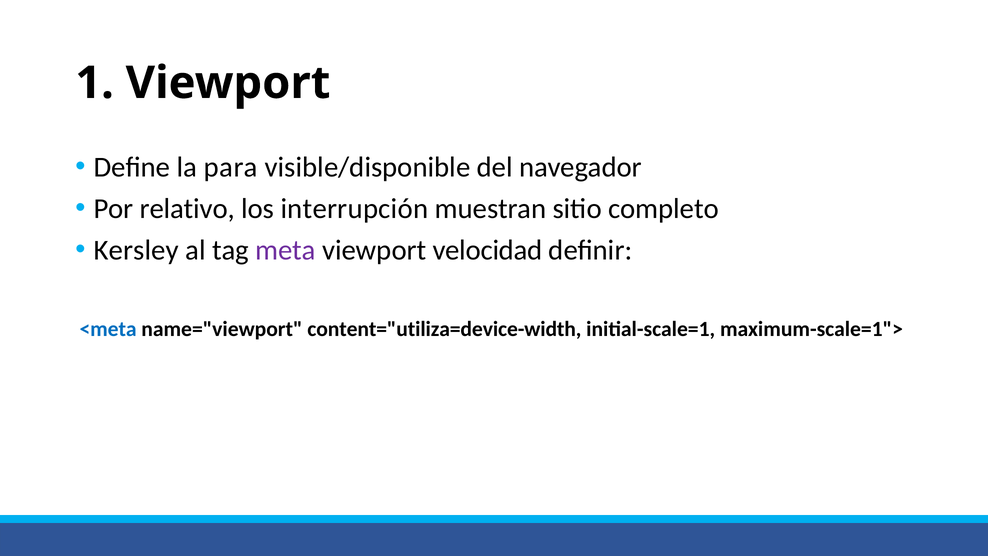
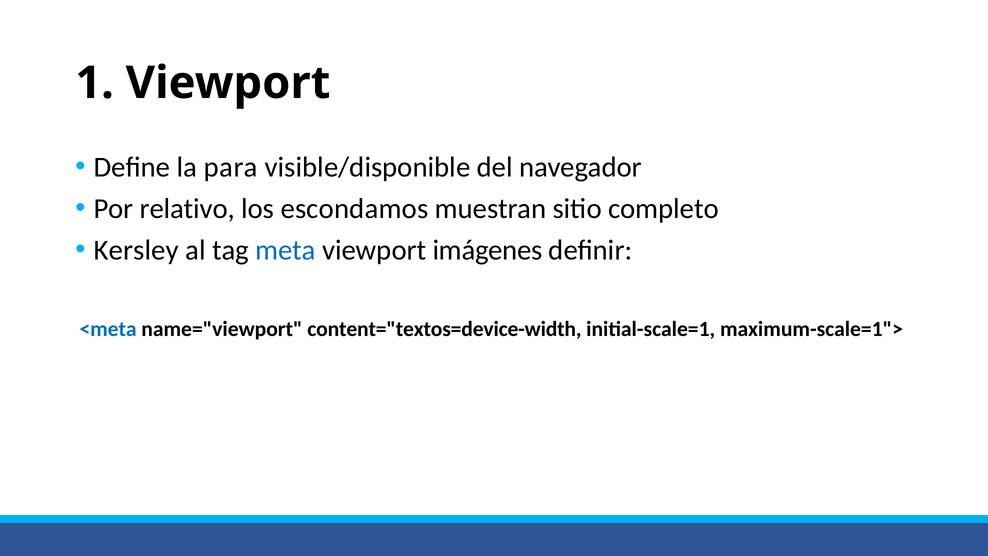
interrupción: interrupción -> escondamos
meta colour: purple -> blue
velocidad: velocidad -> imágenes
content="utiliza=device-width: content="utiliza=device-width -> content="textos=device-width
